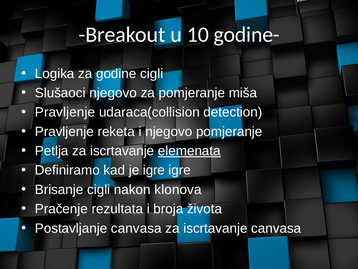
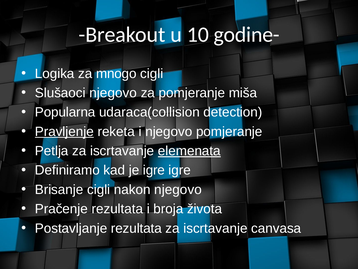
godine: godine -> mnogo
Pravljenje at (65, 112): Pravljenje -> Popularna
Pravljenje at (64, 131) underline: none -> present
nakon klonova: klonova -> njegovo
Postavljanje canvasa: canvasa -> rezultata
